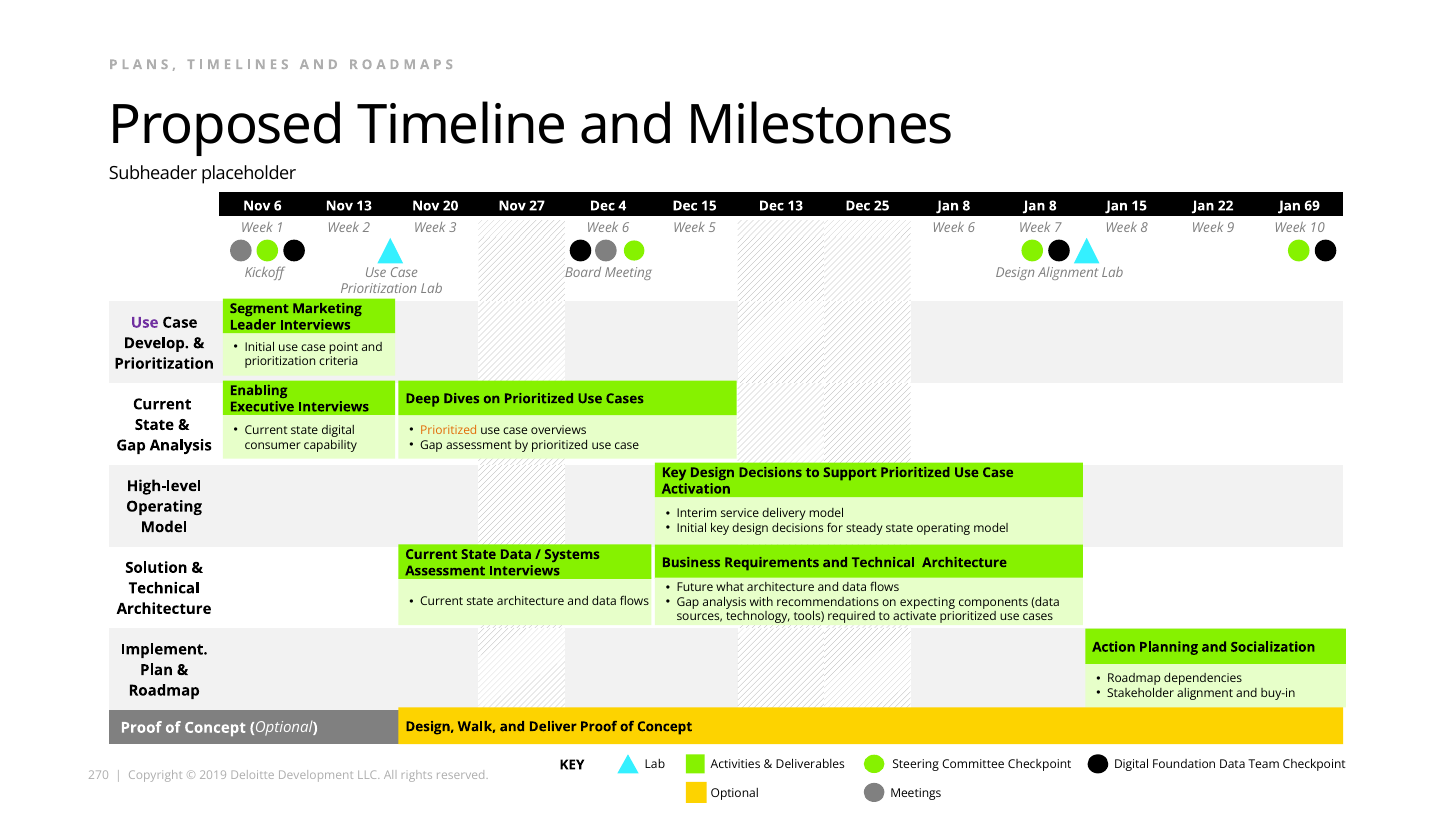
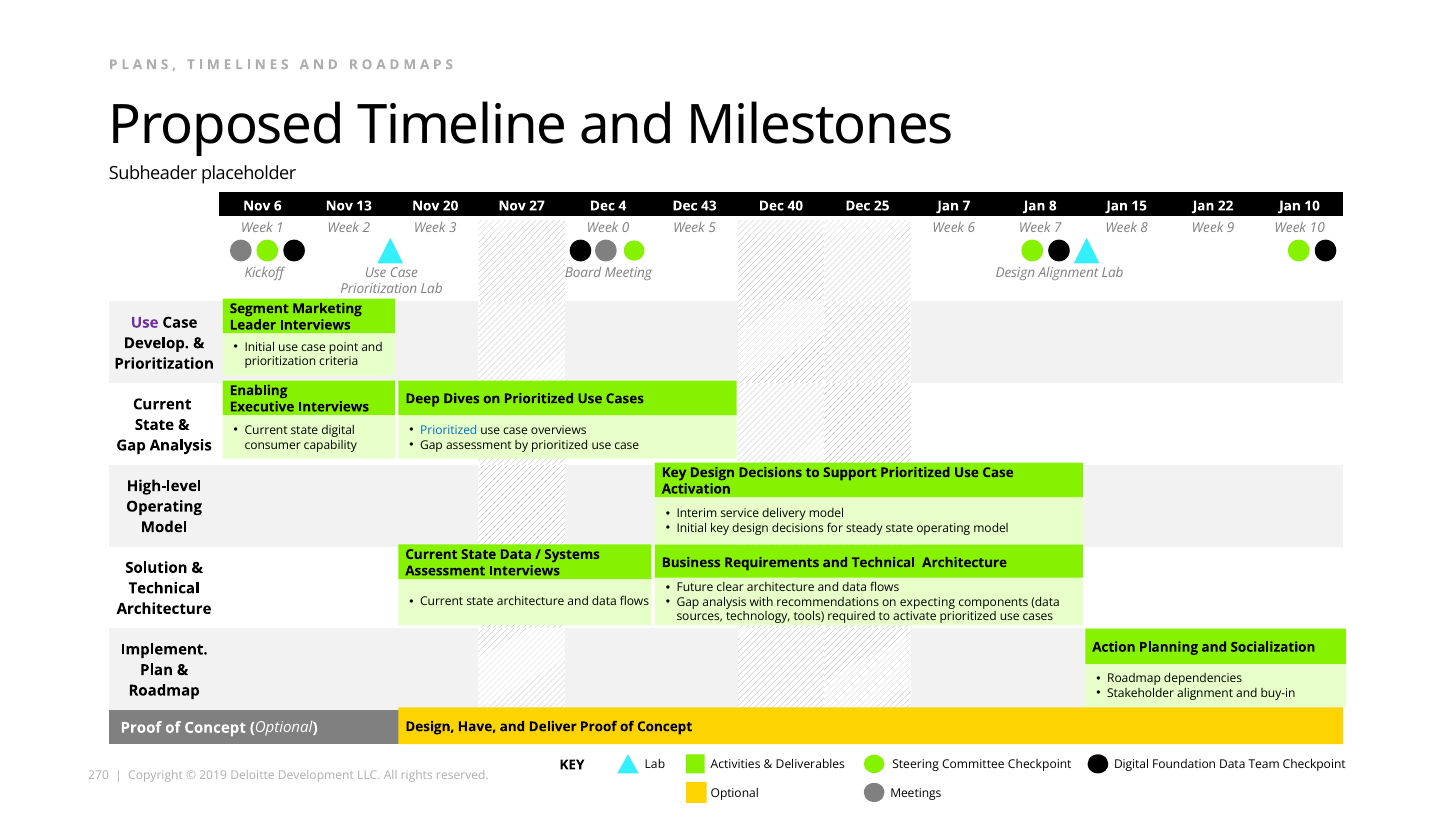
Dec 15: 15 -> 43
Dec 13: 13 -> 40
25 Jan 8: 8 -> 7
Jan 69: 69 -> 10
3 Week 6: 6 -> 0
Prioritized at (449, 430) colour: orange -> blue
what: what -> clear
Walk: Walk -> Have
